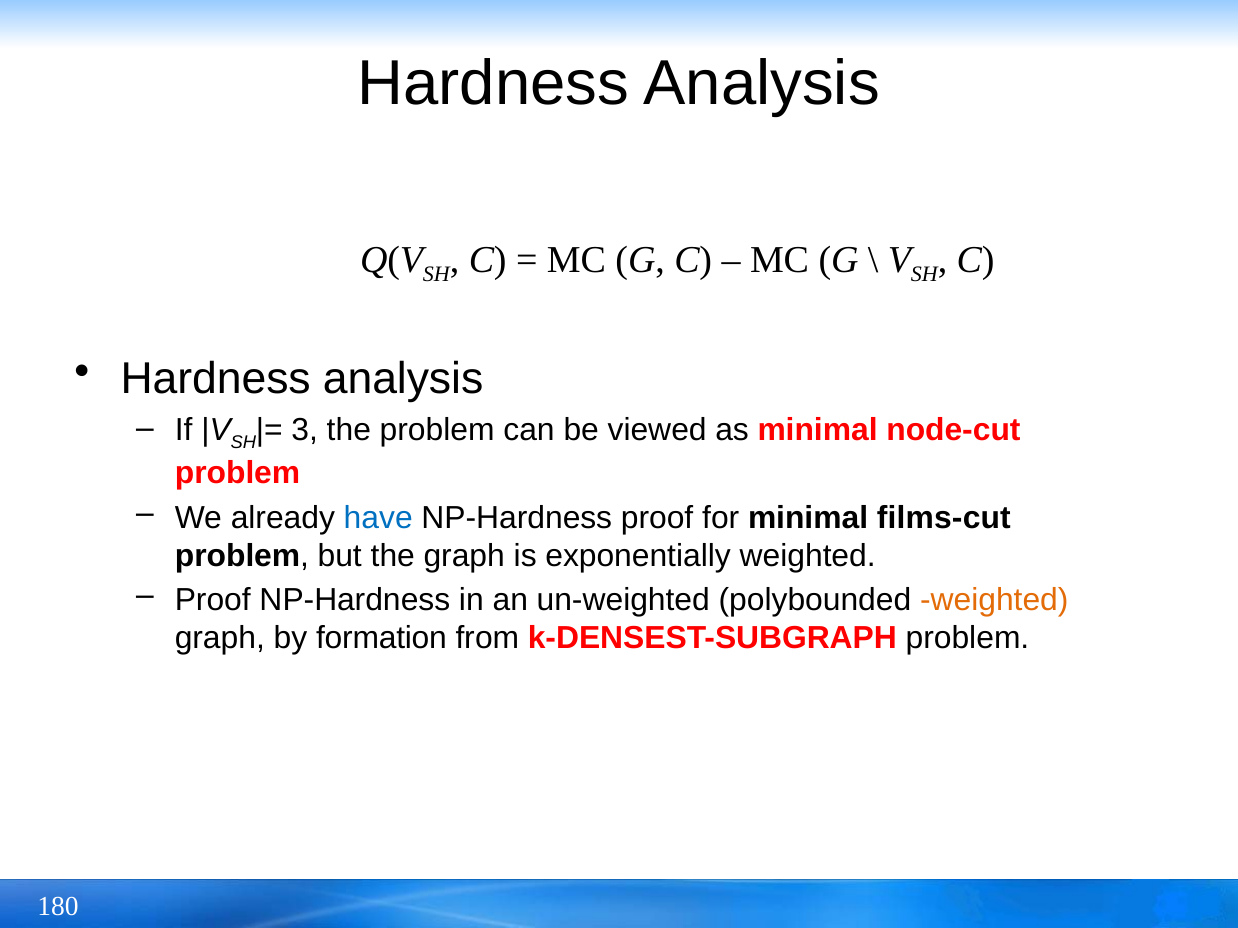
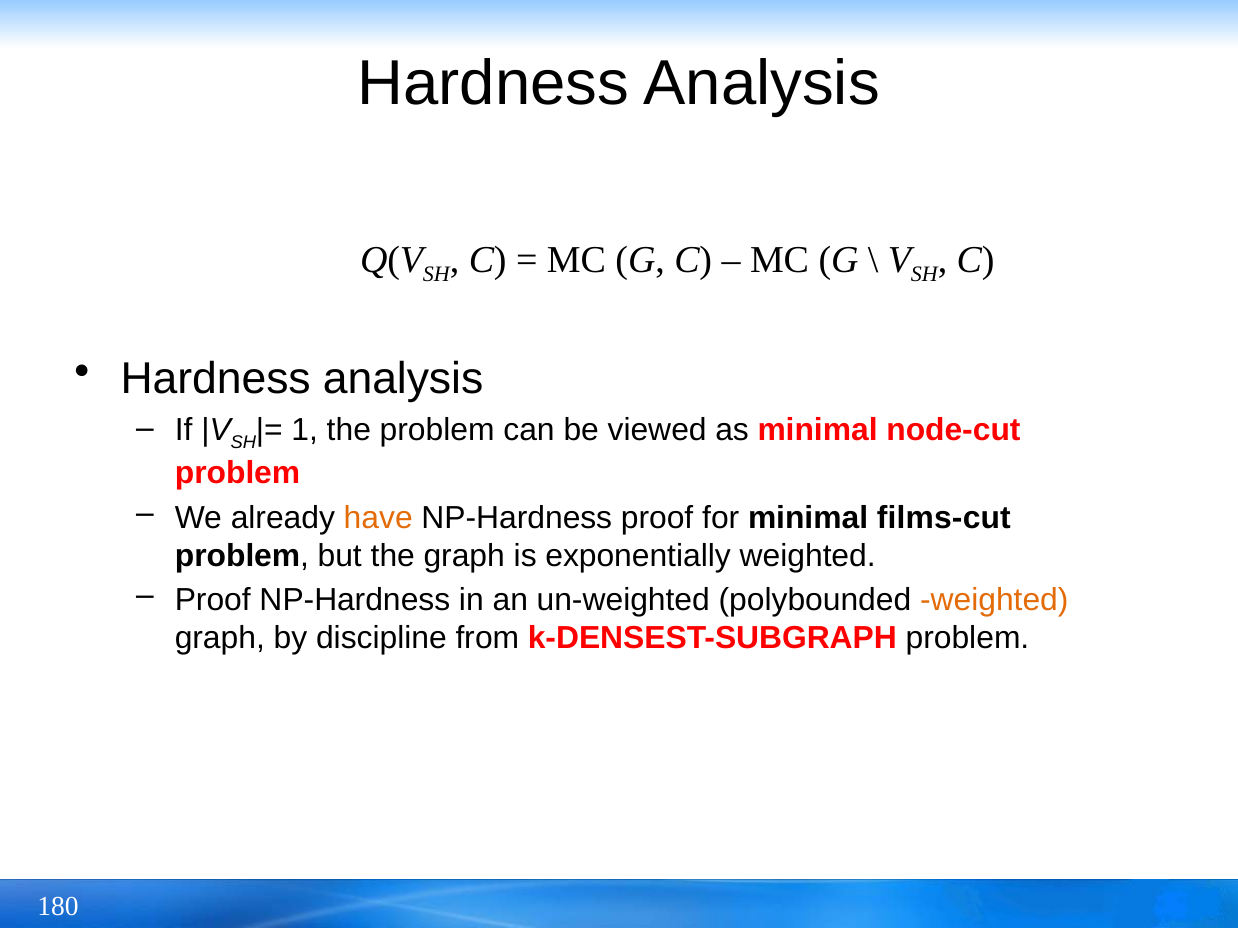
3: 3 -> 1
have colour: blue -> orange
formation: formation -> discipline
